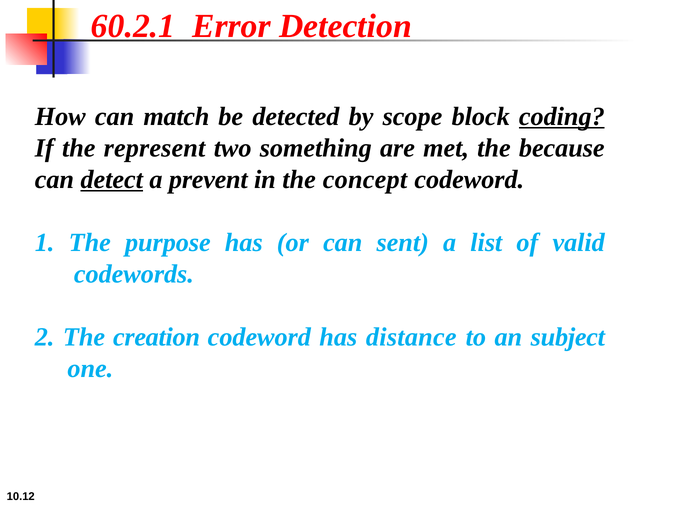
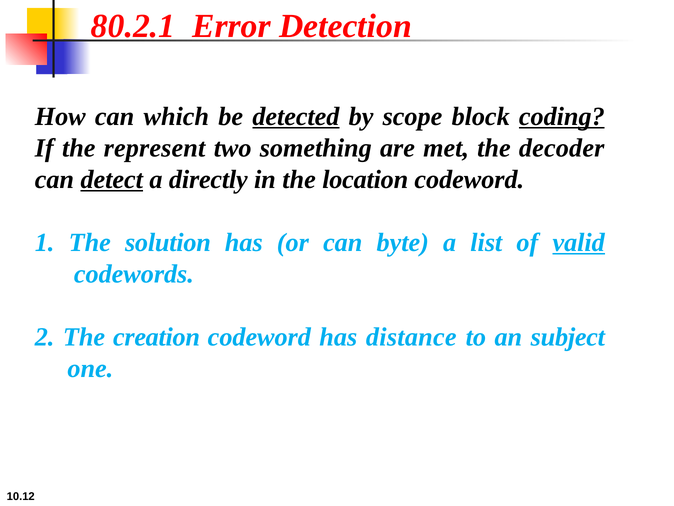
60.2.1: 60.2.1 -> 80.2.1
match: match -> which
detected underline: none -> present
because: because -> decoder
prevent: prevent -> directly
concept: concept -> location
purpose: purpose -> solution
sent: sent -> byte
valid underline: none -> present
